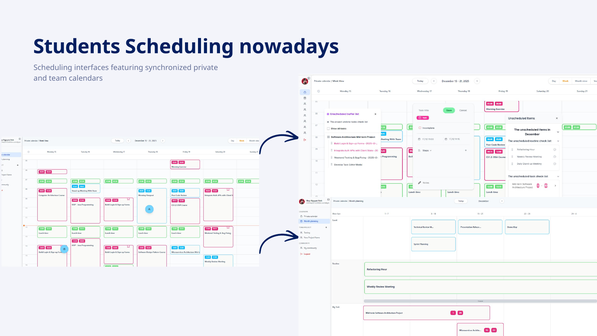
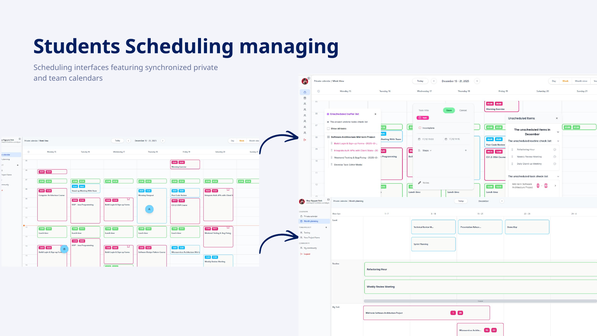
nowadays: nowadays -> managing
